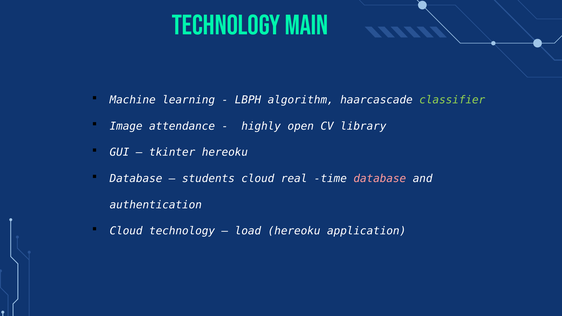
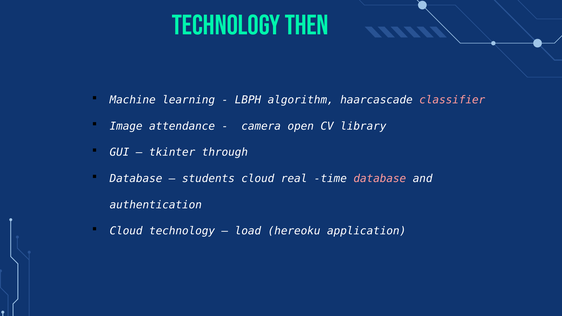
Main: Main -> Then
classifier colour: light green -> pink
highly: highly -> camera
tkinter hereoku: hereoku -> through
